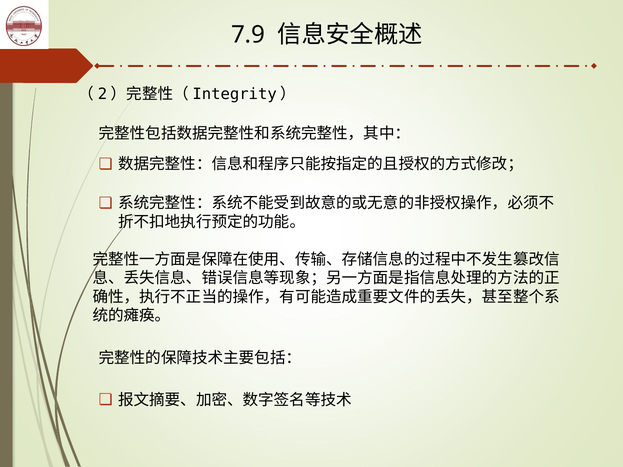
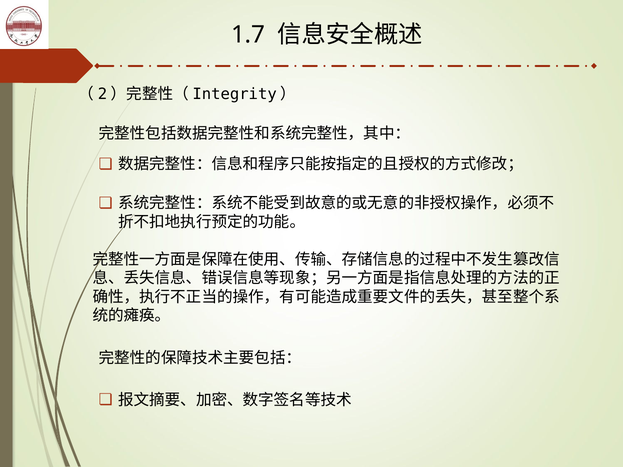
7.9: 7.9 -> 1.7
